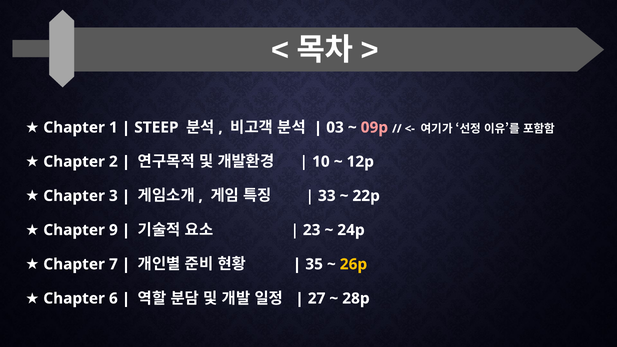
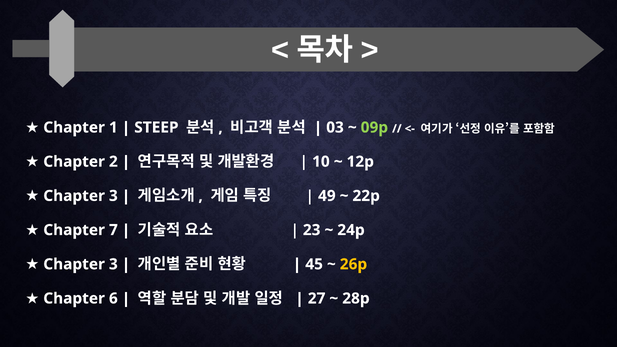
09p colour: pink -> light green
33: 33 -> 49
9: 9 -> 7
7 at (113, 264): 7 -> 3
35: 35 -> 45
